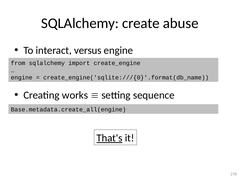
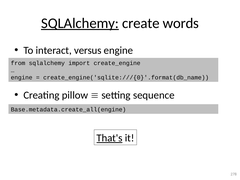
SQLAlchemy at (80, 23) underline: none -> present
abuse: abuse -> words
works: works -> pillow
